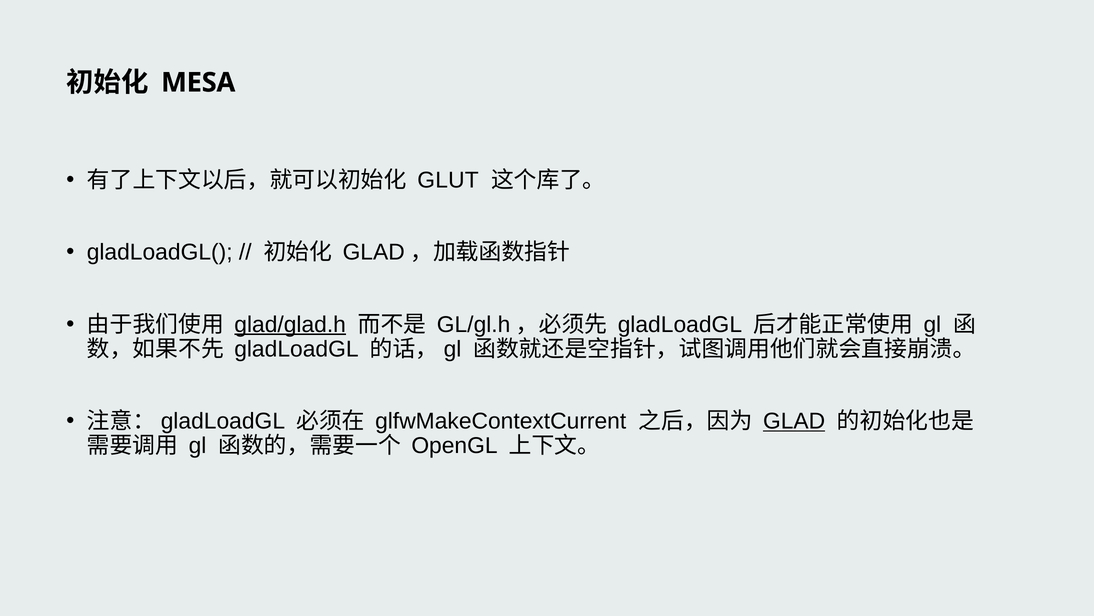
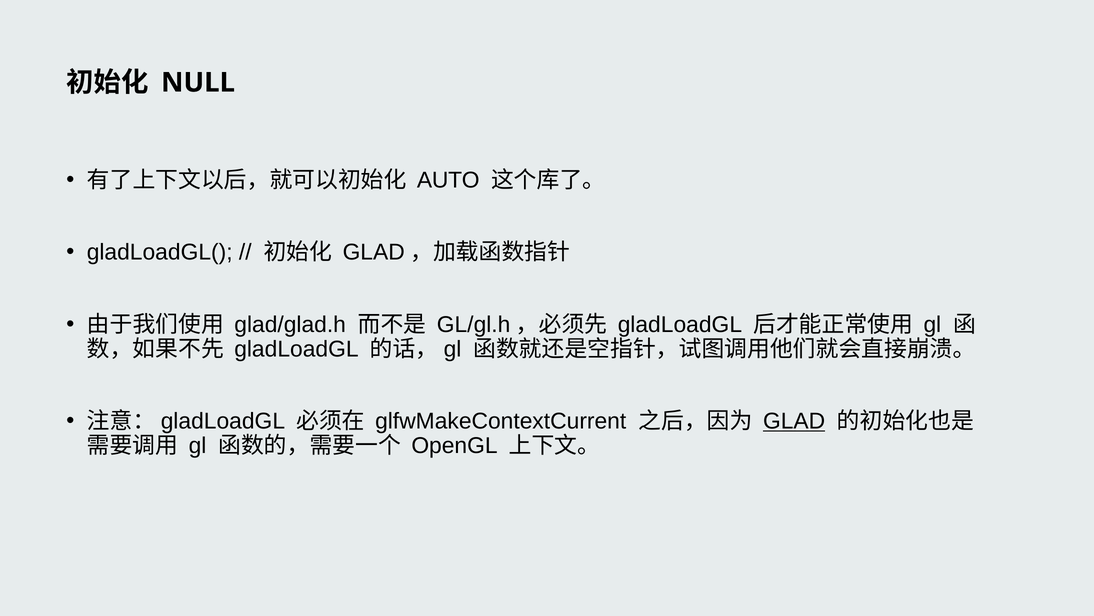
MESA: MESA -> NULL
GLUT: GLUT -> AUTO
glad/glad.h underline: present -> none
